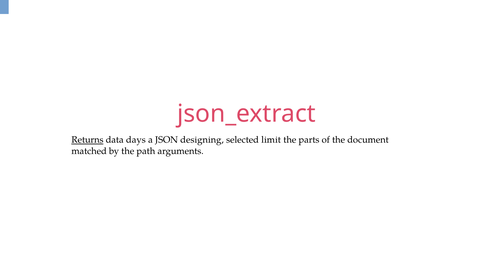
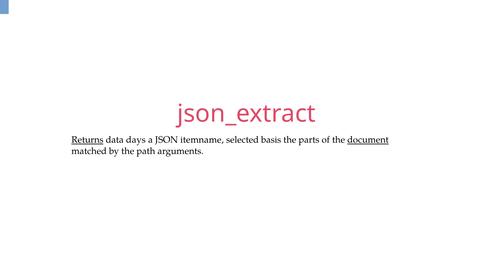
designing: designing -> itemname
limit: limit -> basis
document underline: none -> present
